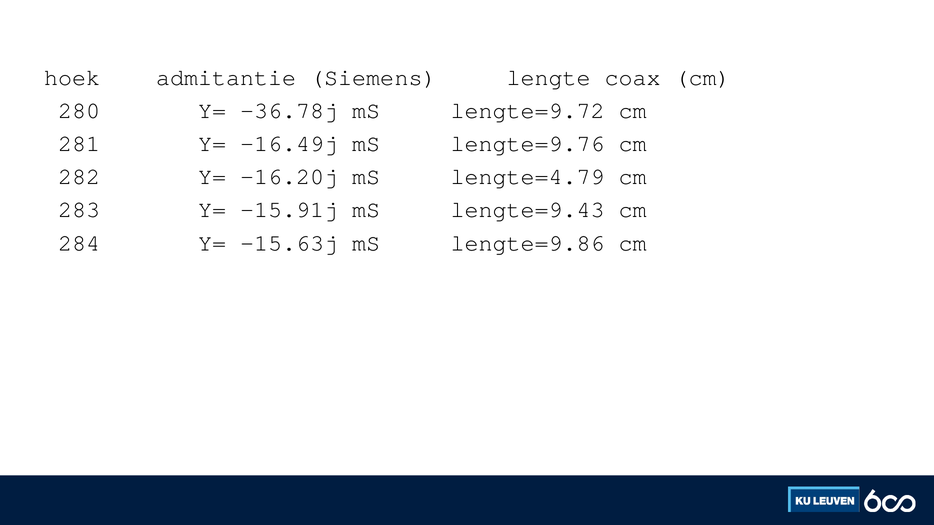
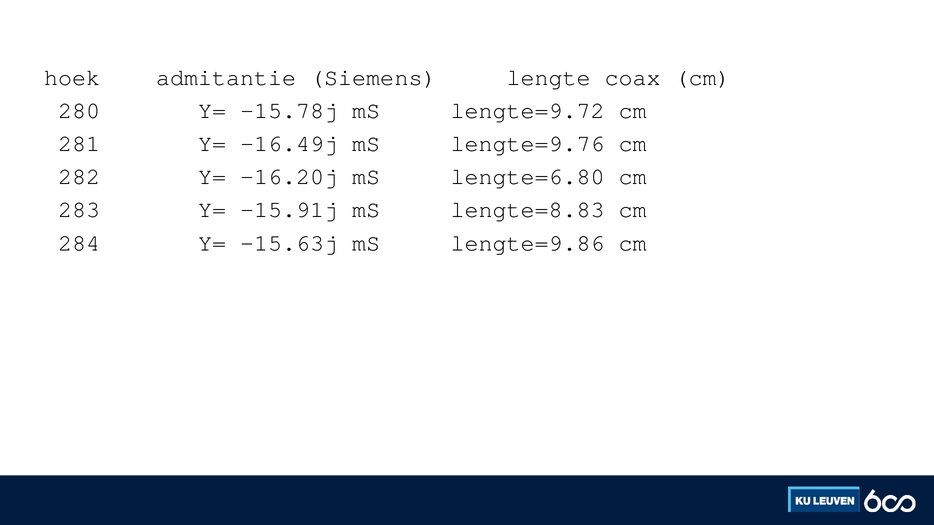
-36.78j: -36.78j -> -15.78j
lengte=4.79: lengte=4.79 -> lengte=6.80
lengte=9.43: lengte=9.43 -> lengte=8.83
